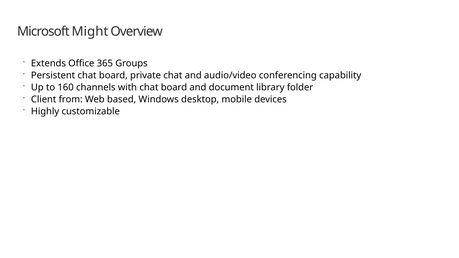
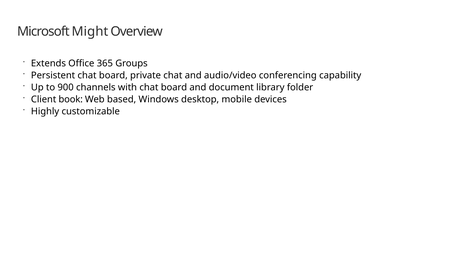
160: 160 -> 900
from: from -> book
